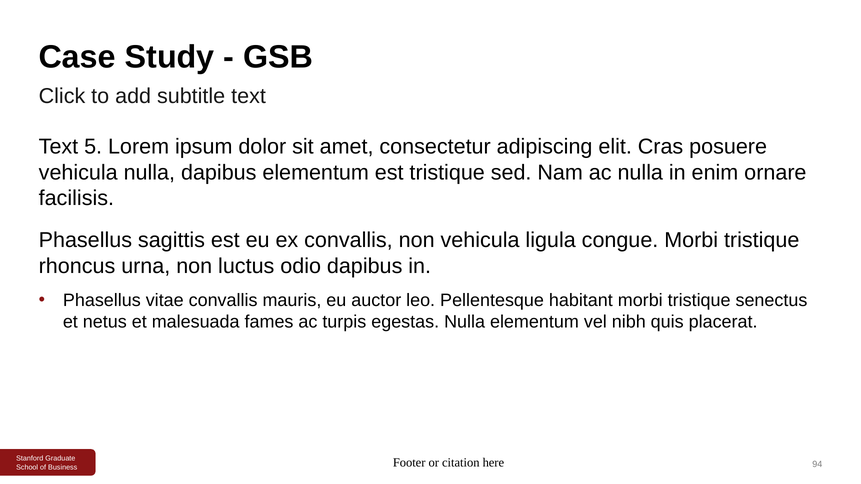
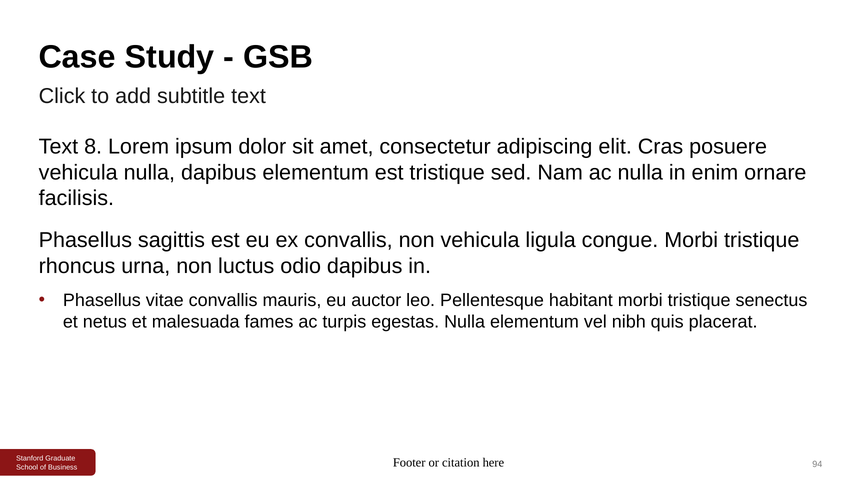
5: 5 -> 8
